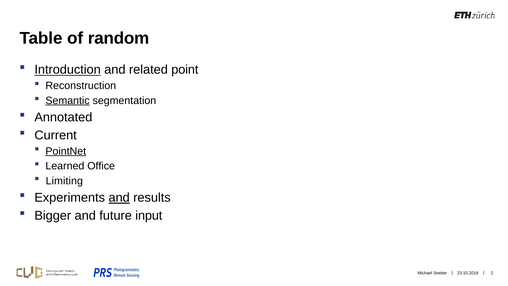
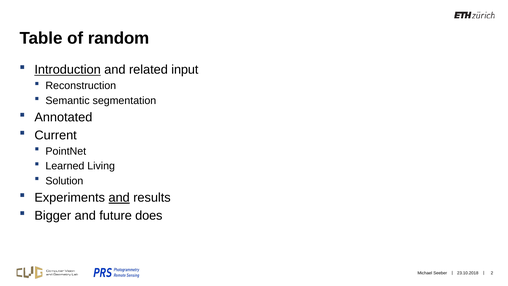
point: point -> input
Semantic underline: present -> none
PointNet underline: present -> none
Office: Office -> Living
Limiting: Limiting -> Solution
input: input -> does
